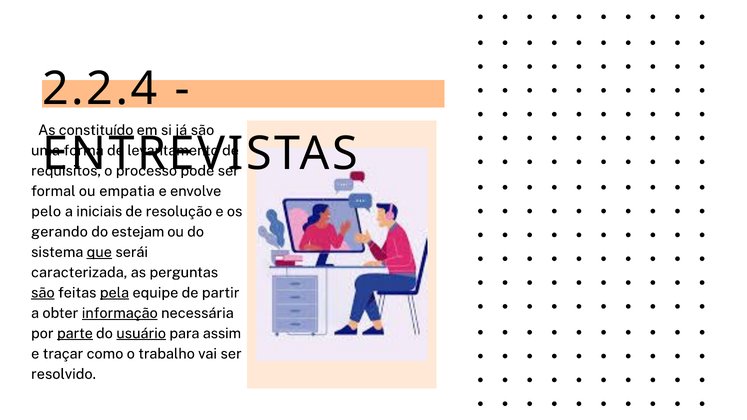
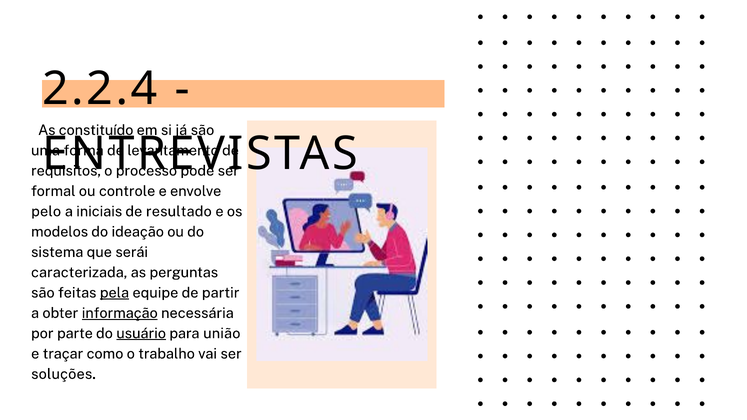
empatia: empatia -> controle
resolução: resolução -> resultado
gerando: gerando -> modelos
estejam: estejam -> ideação
que underline: present -> none
são at (43, 293) underline: present -> none
parte underline: present -> none
assim: assim -> união
resolvido: resolvido -> soluções
